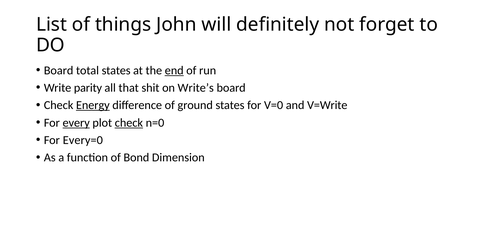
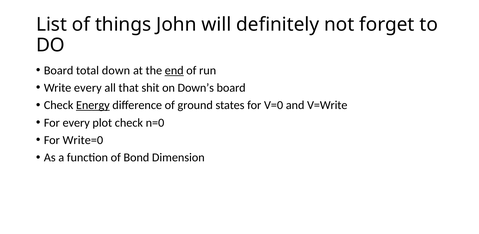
total states: states -> down
Write parity: parity -> every
Write’s: Write’s -> Down’s
every at (76, 123) underline: present -> none
check at (129, 123) underline: present -> none
Every=0: Every=0 -> Write=0
